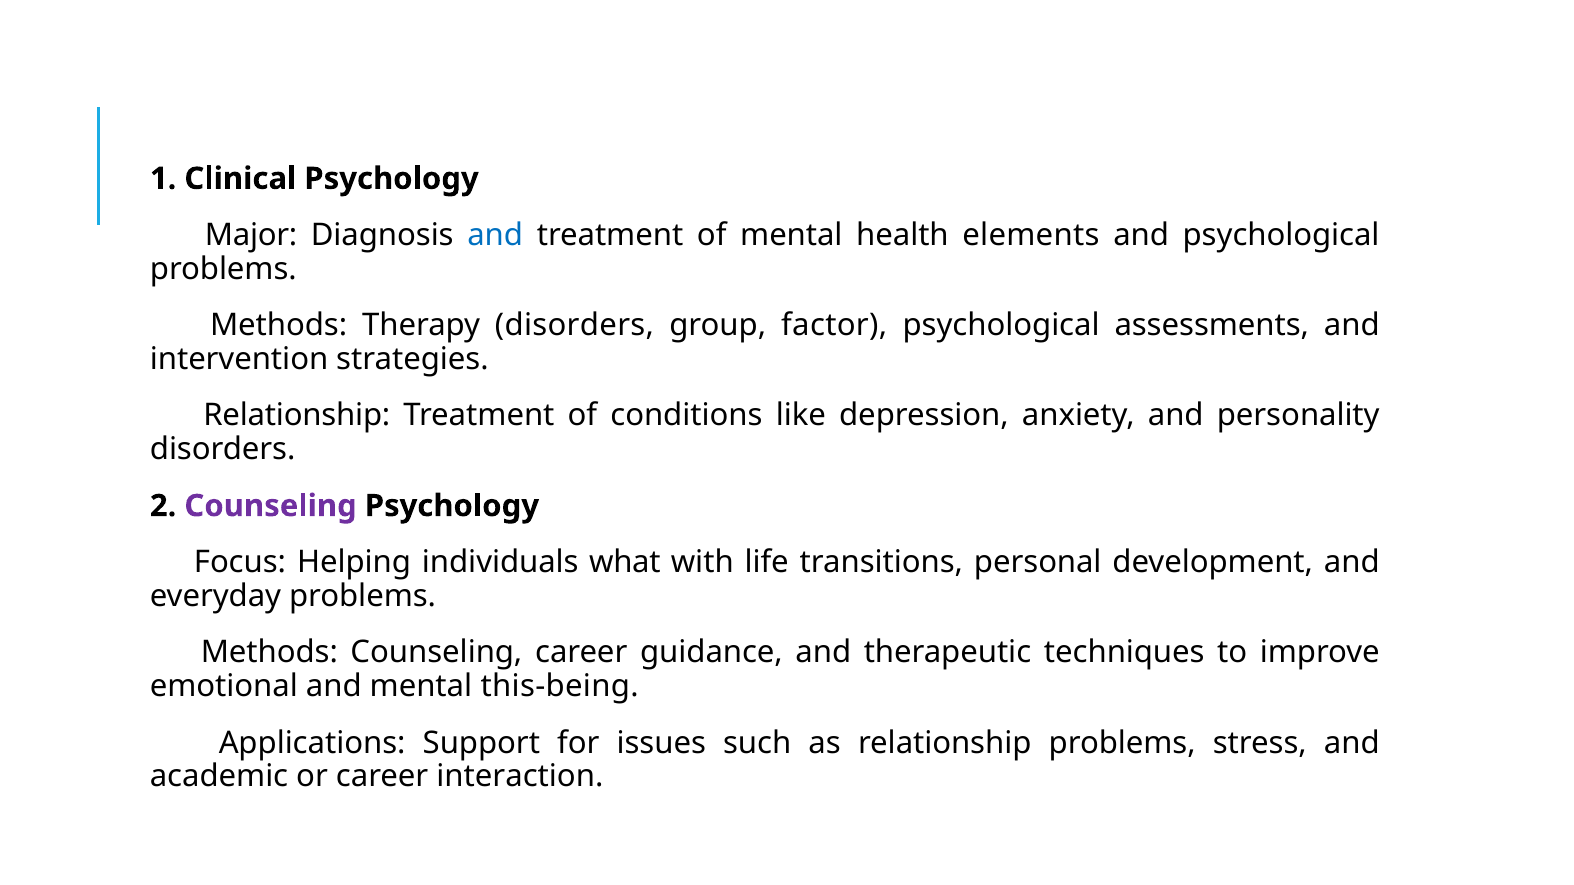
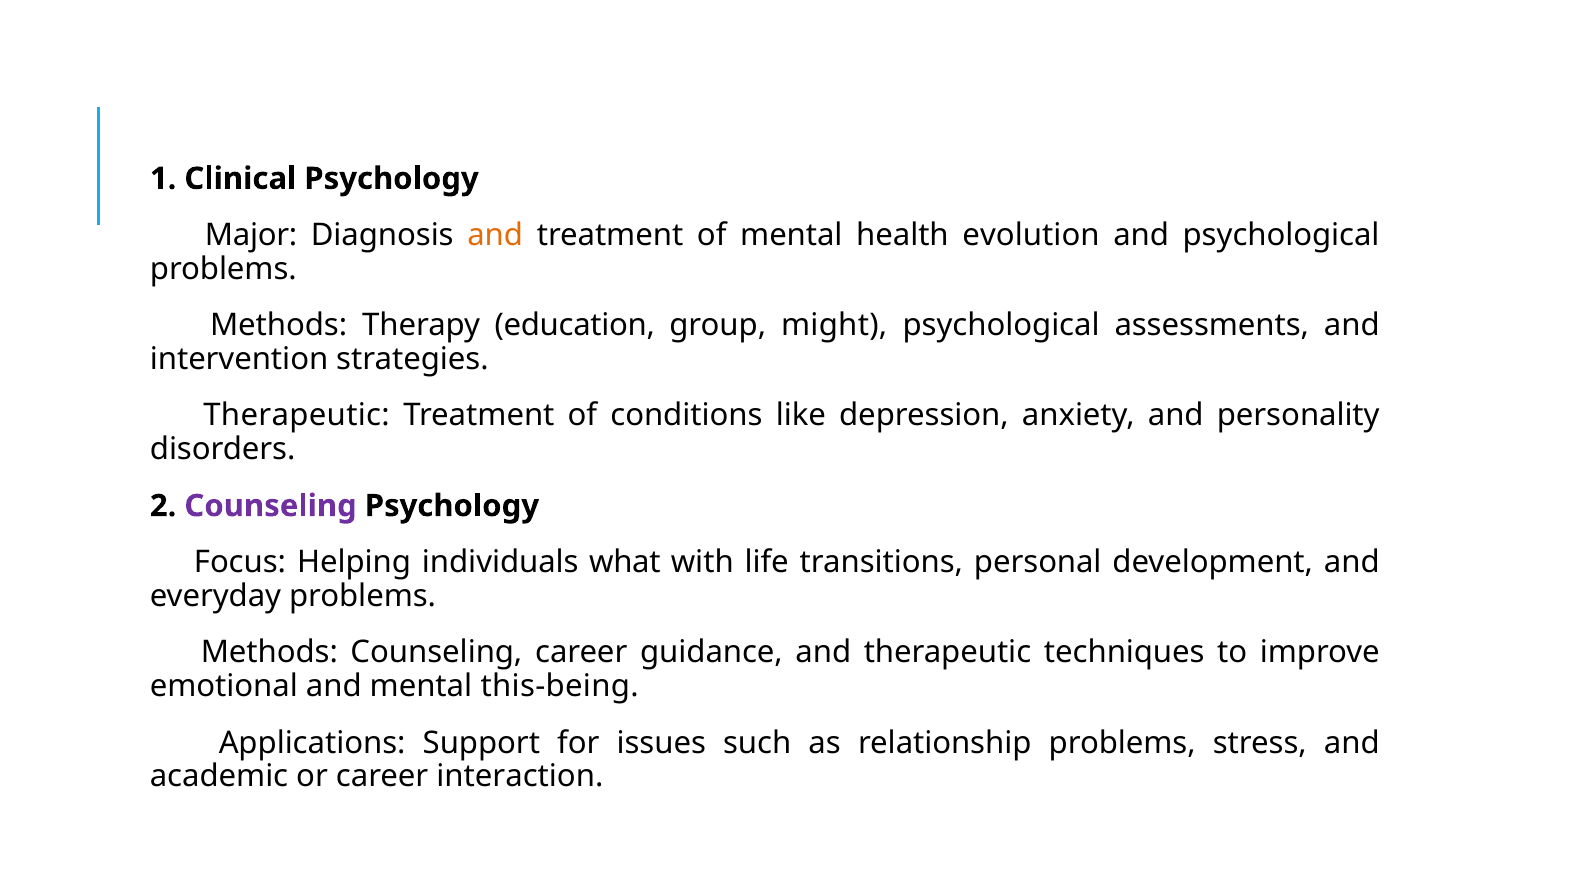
and at (495, 235) colour: blue -> orange
elements: elements -> evolution
Therapy disorders: disorders -> education
factor: factor -> might
Relationship at (297, 416): Relationship -> Therapeutic
